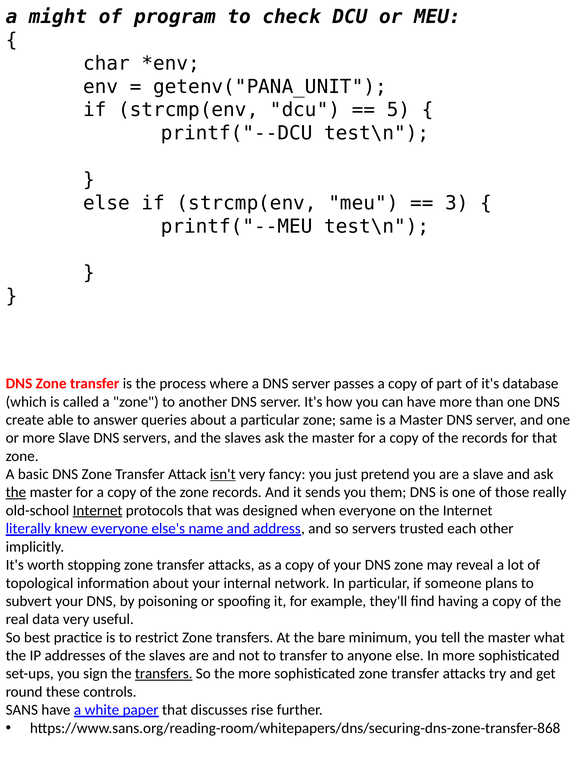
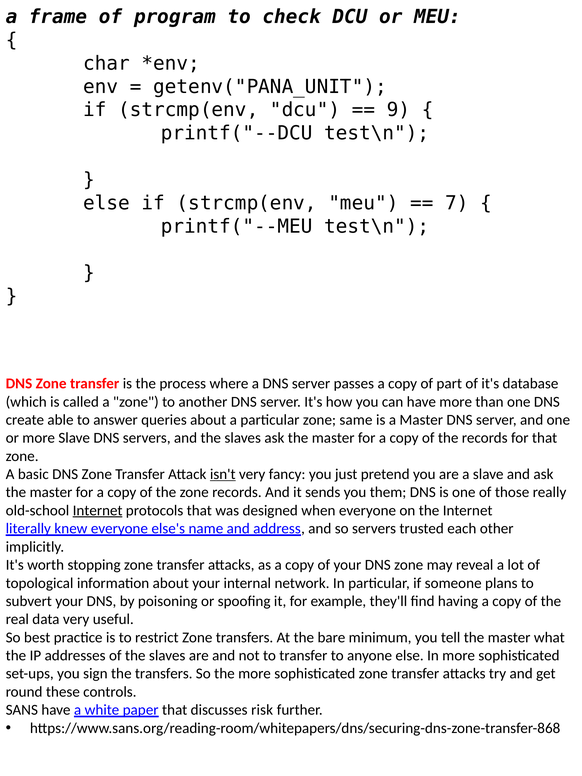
might: might -> frame
5: 5 -> 9
3: 3 -> 7
the at (16, 492) underline: present -> none
transfers at (164, 674) underline: present -> none
rise: rise -> risk
